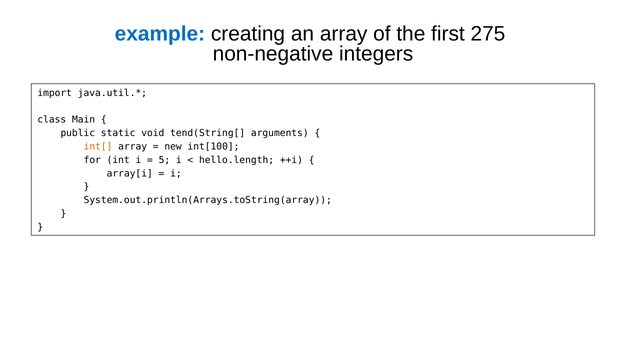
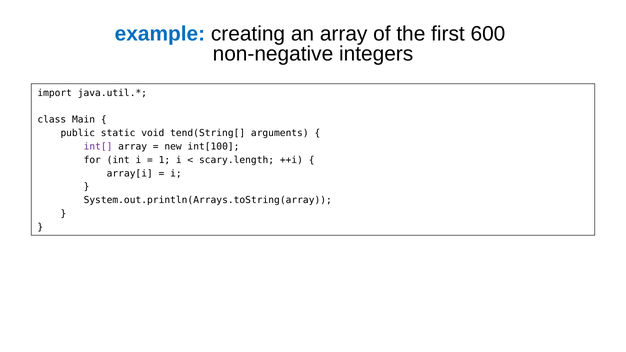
275: 275 -> 600
int[ colour: orange -> purple
5: 5 -> 1
hello.length: hello.length -> scary.length
